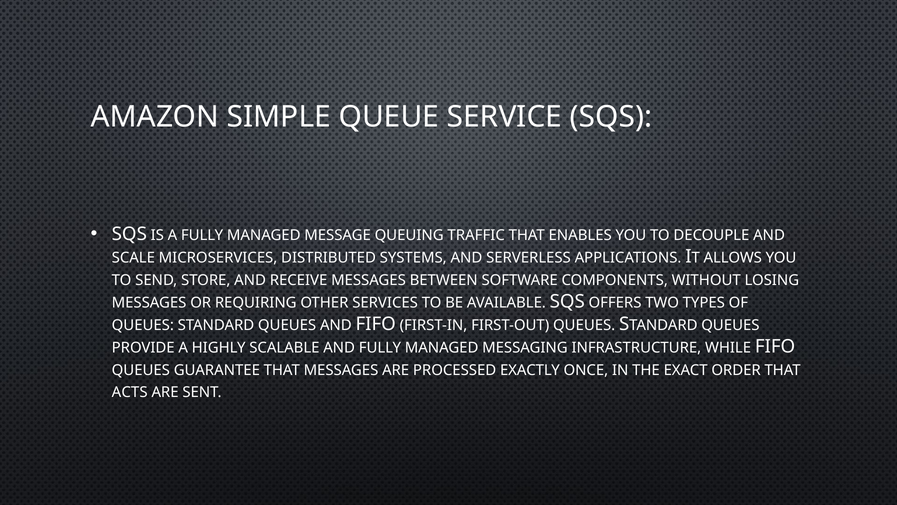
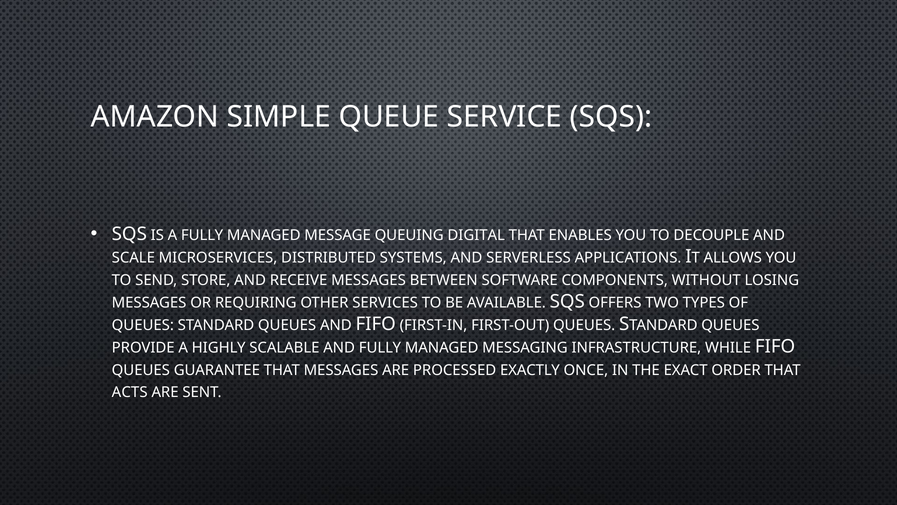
TRAFFIC: TRAFFIC -> DIGITAL
